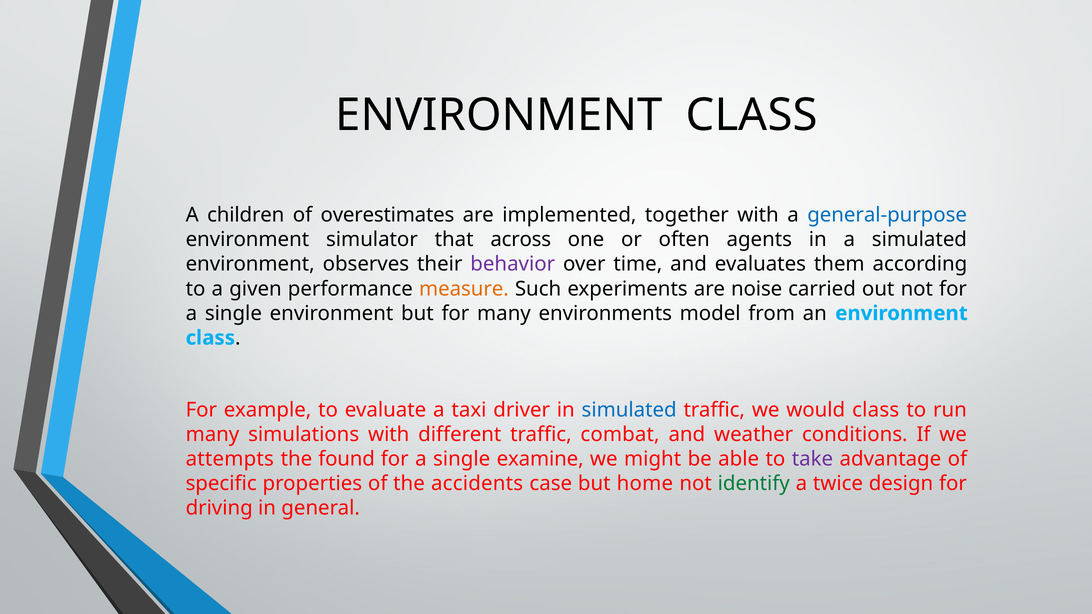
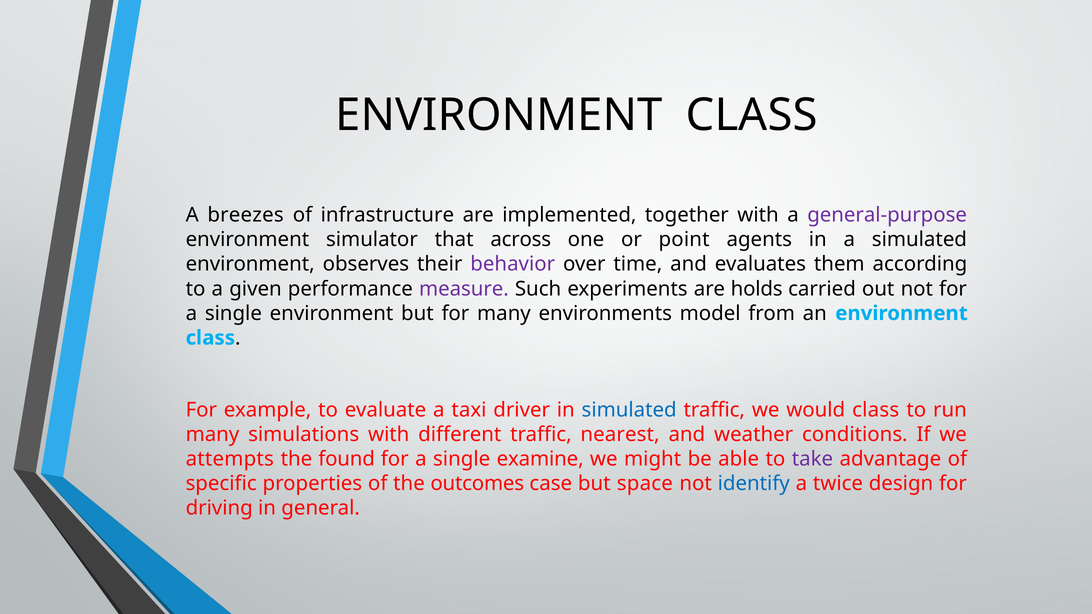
children: children -> breezes
overestimates: overestimates -> infrastructure
general-purpose colour: blue -> purple
often: often -> point
measure colour: orange -> purple
noise: noise -> holds
combat: combat -> nearest
accidents: accidents -> outcomes
home: home -> space
identify colour: green -> blue
